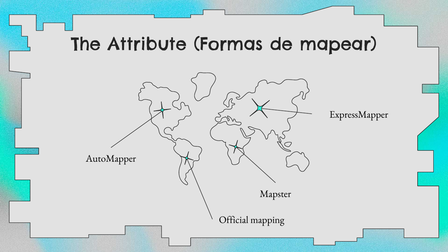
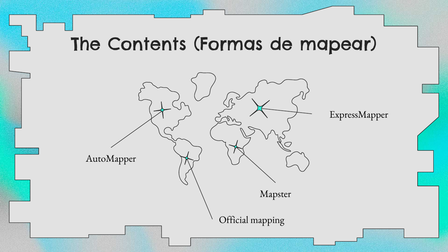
Attribute: Attribute -> Contents
